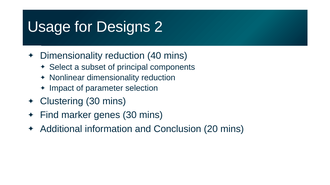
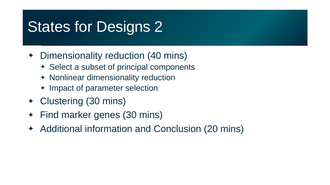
Usage: Usage -> States
